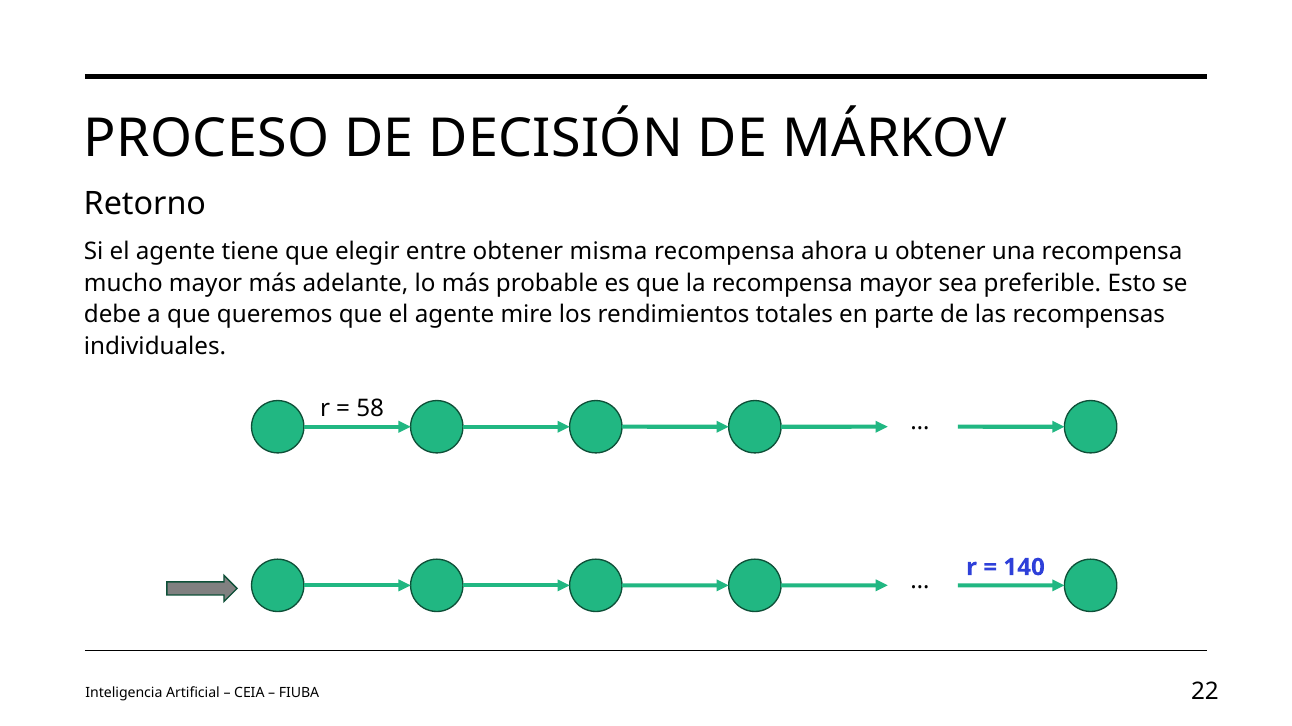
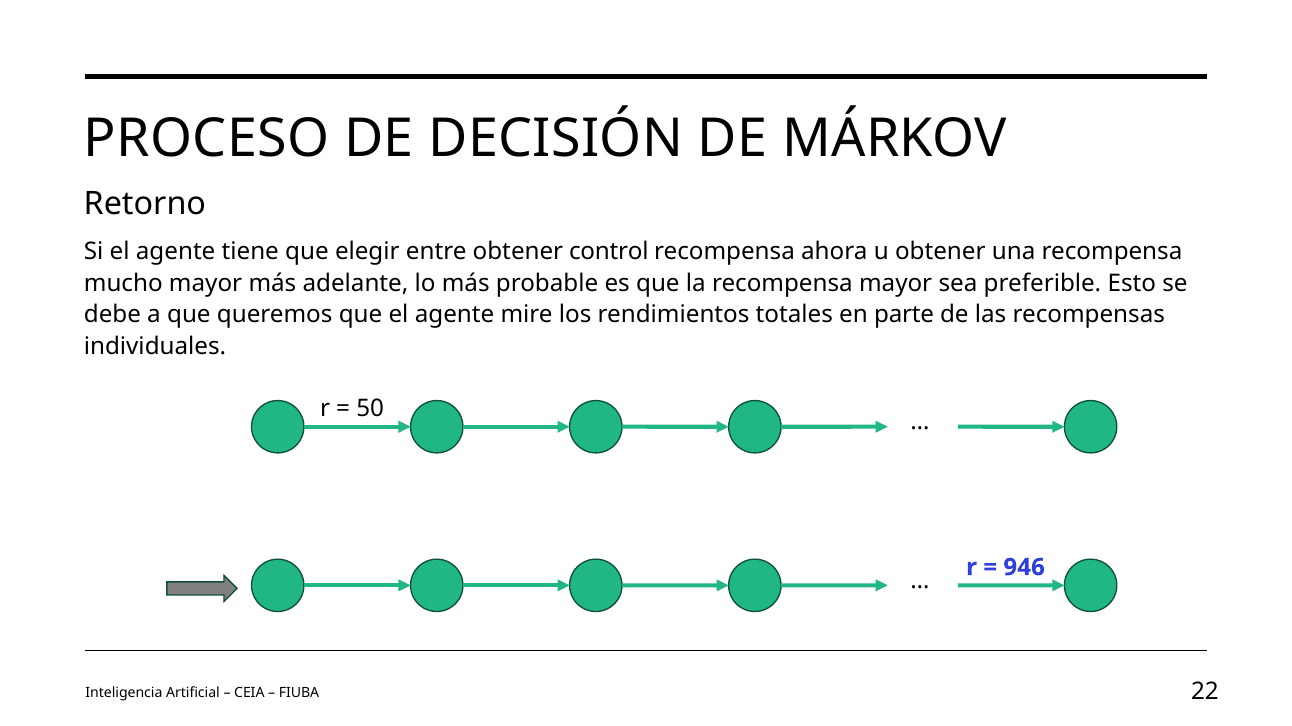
misma: misma -> control
58: 58 -> 50
140: 140 -> 946
